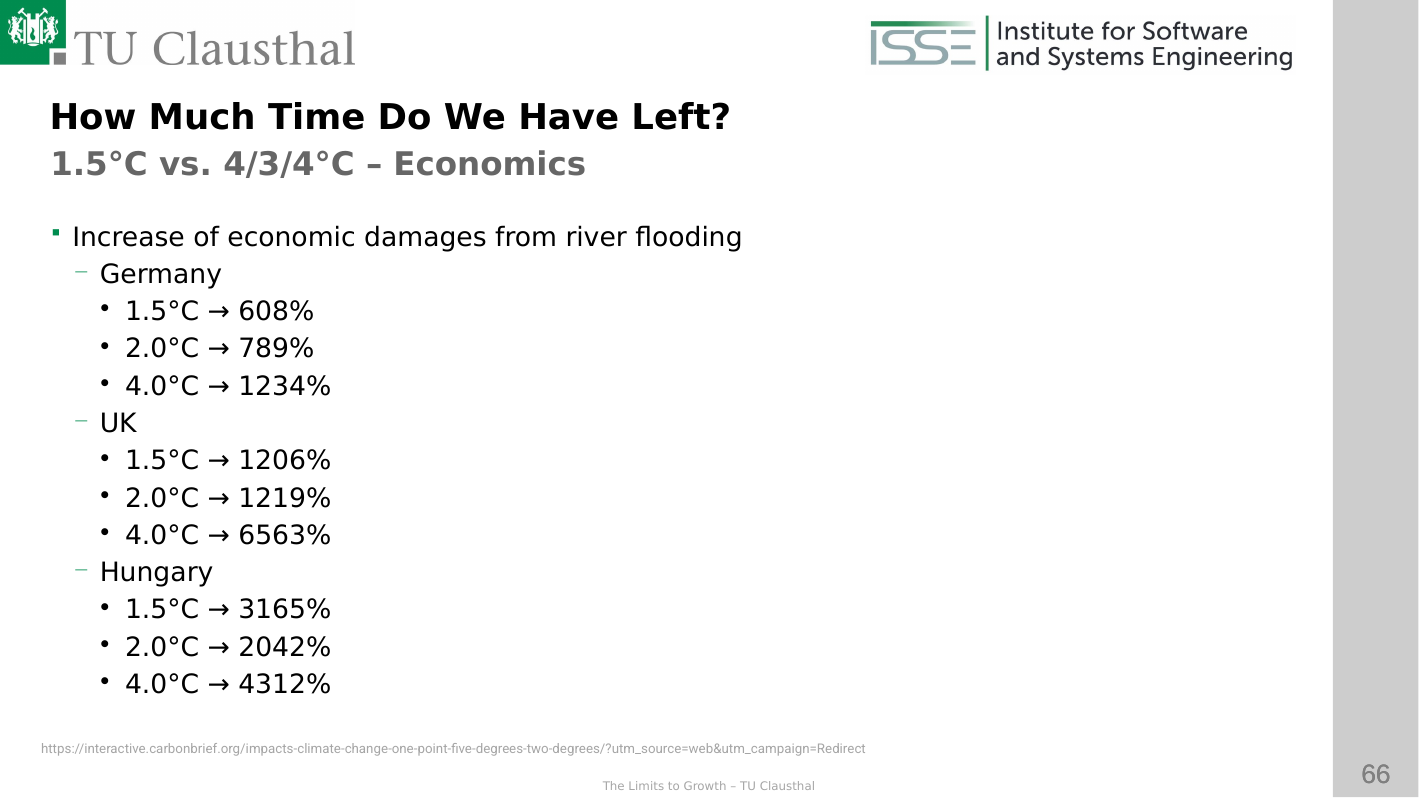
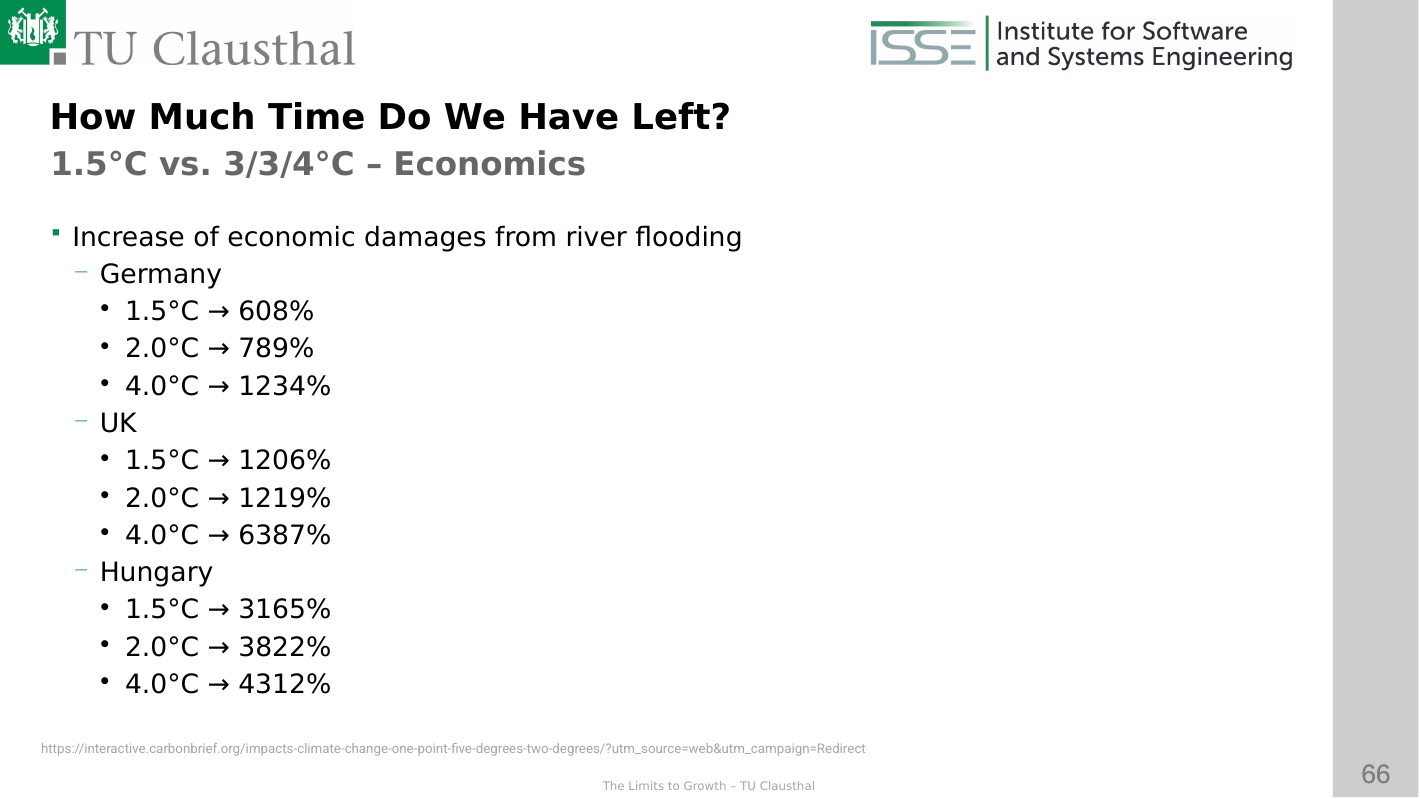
4/3/4°C: 4/3/4°C -> 3/3/4°C
6563%: 6563% -> 6387%
2042%: 2042% -> 3822%
